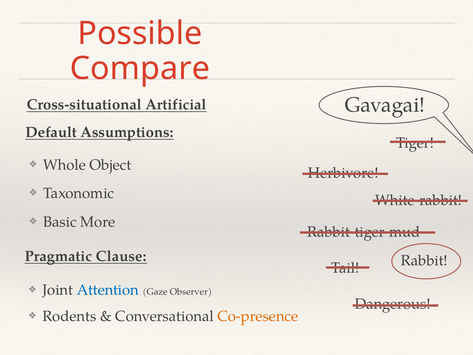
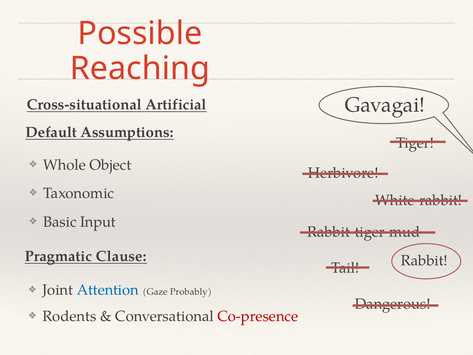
Compare: Compare -> Reaching
More: More -> Input
Observer: Observer -> Probably
Co-presence colour: orange -> red
